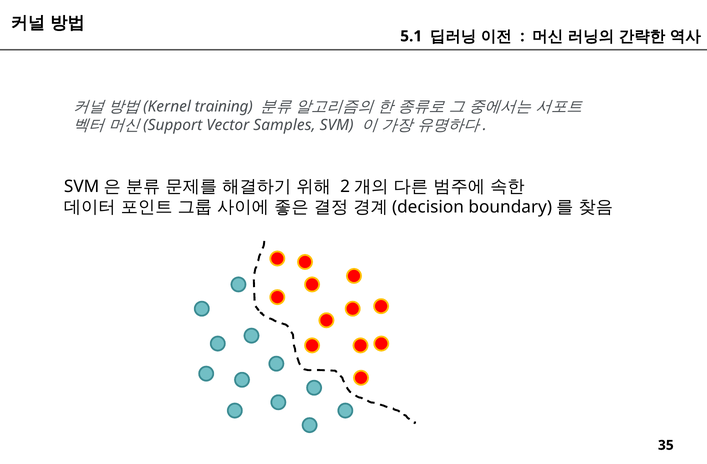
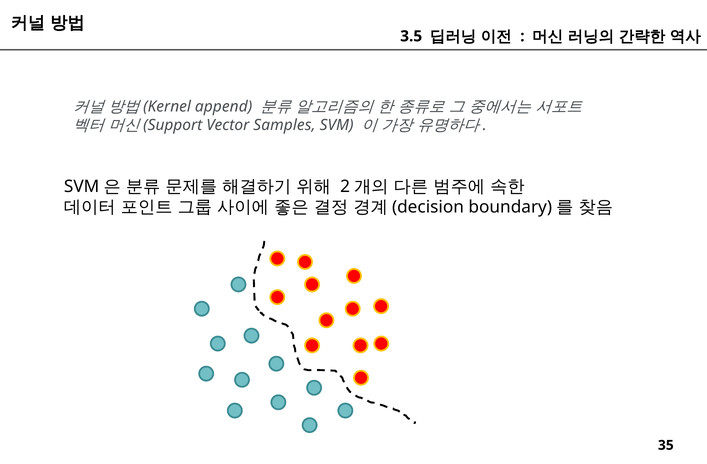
5.1: 5.1 -> 3.5
training: training -> append
